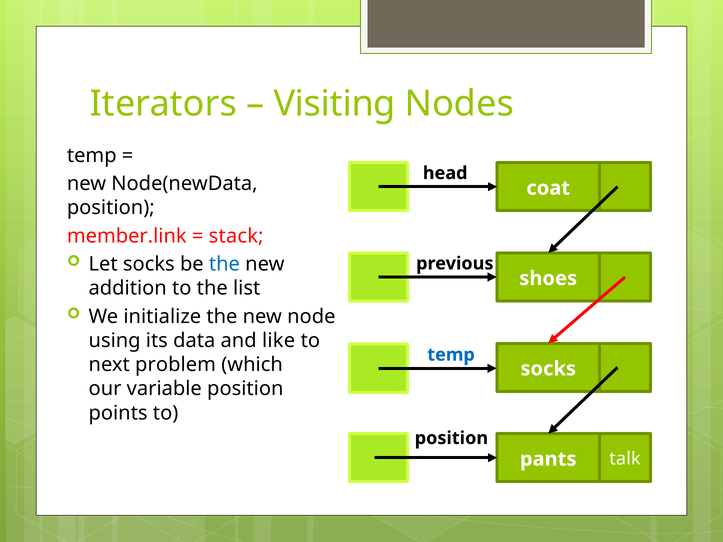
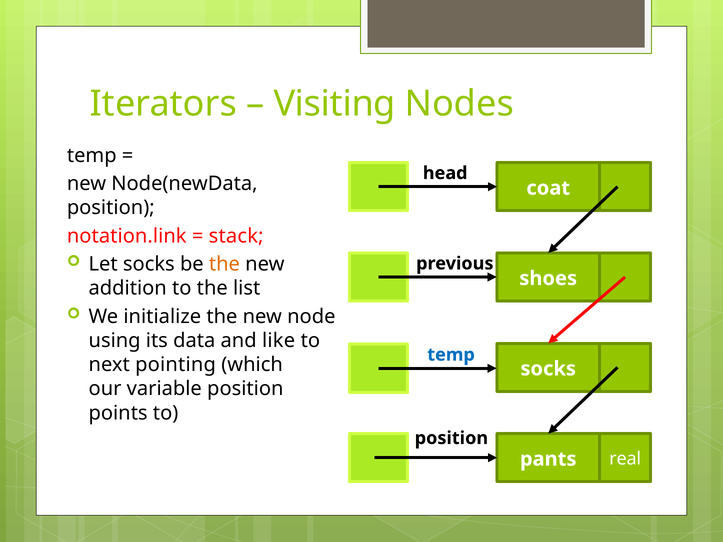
member.link: member.link -> notation.link
the at (224, 264) colour: blue -> orange
problem: problem -> pointing
talk: talk -> real
